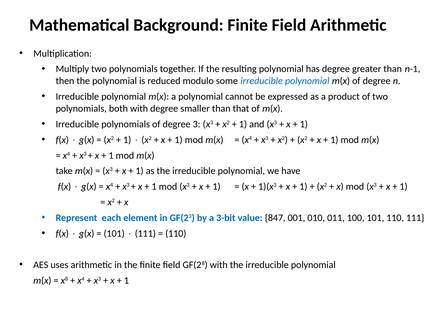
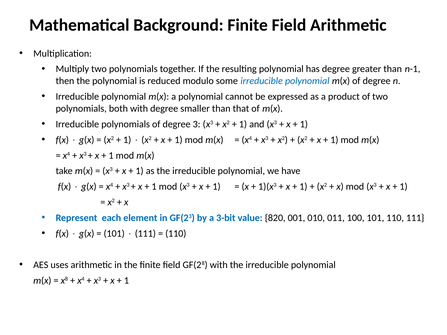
847: 847 -> 820
